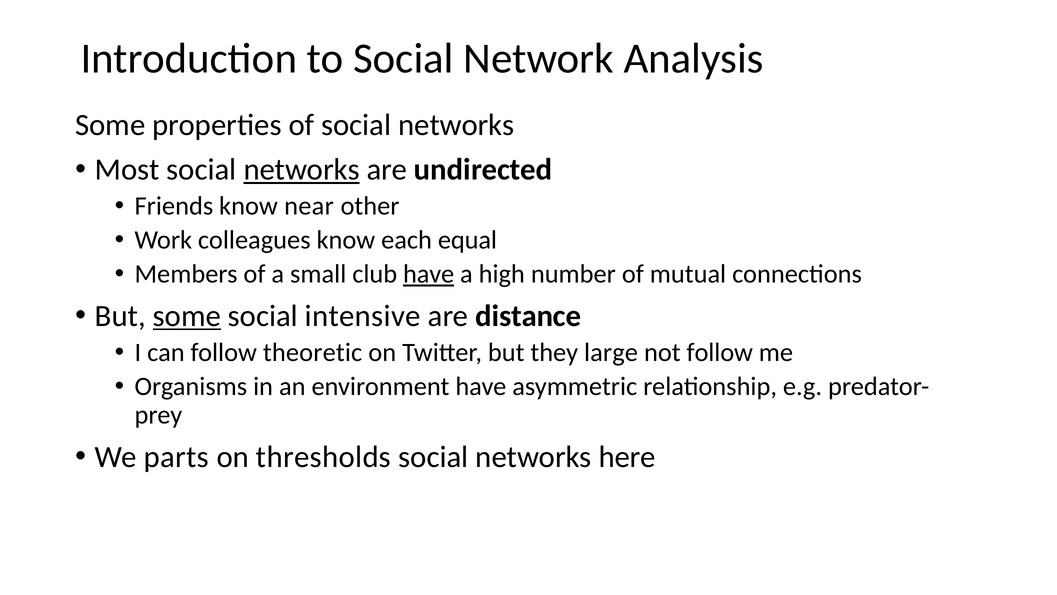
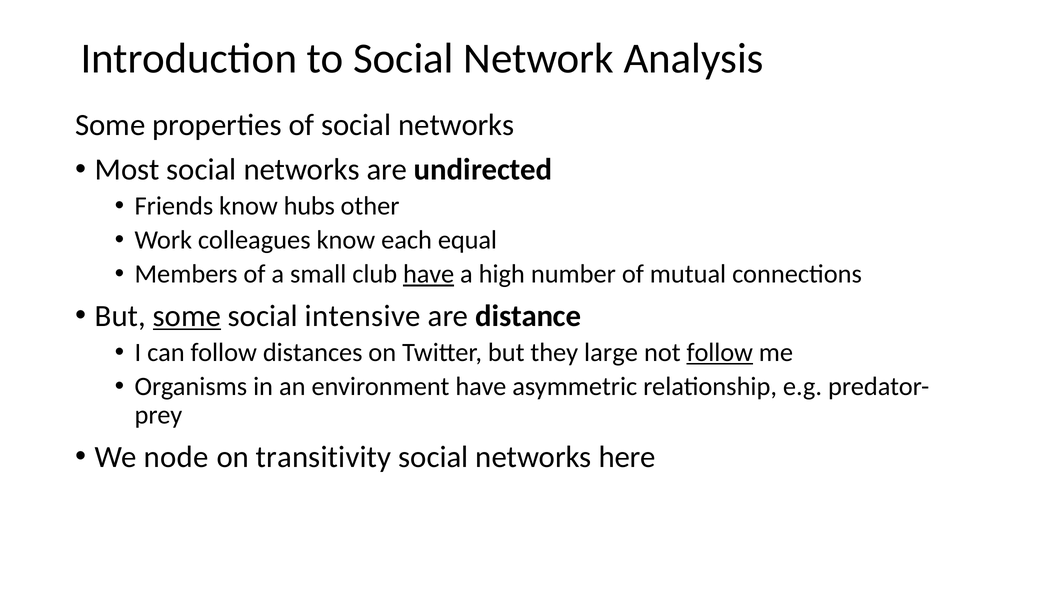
networks at (302, 169) underline: present -> none
near: near -> hubs
theoretic: theoretic -> distances
follow at (720, 352) underline: none -> present
parts: parts -> node
thresholds: thresholds -> transitivity
